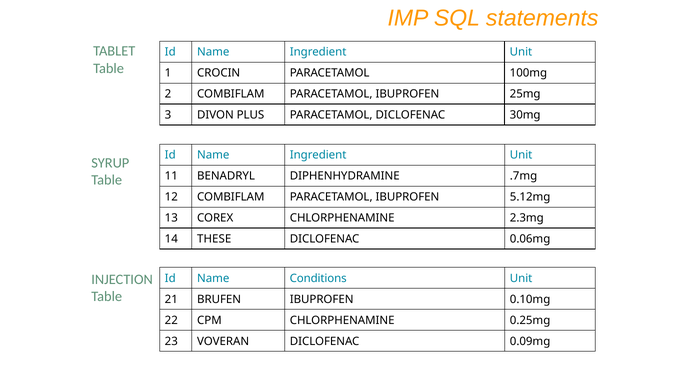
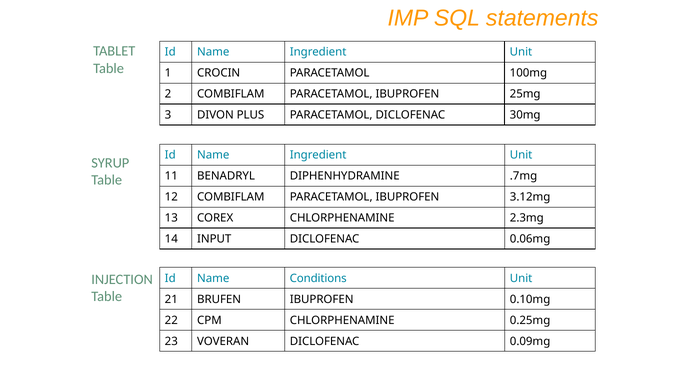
5.12mg: 5.12mg -> 3.12mg
THESE: THESE -> INPUT
